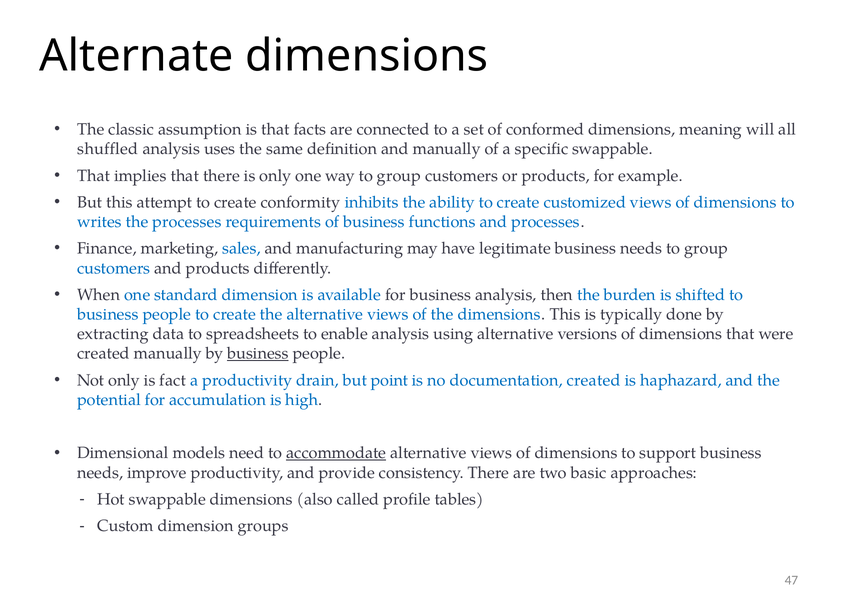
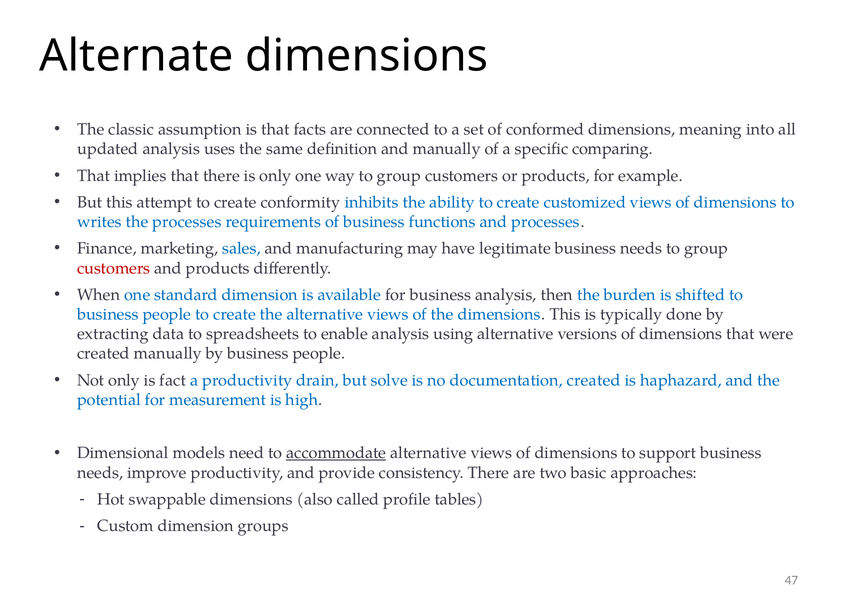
will: will -> into
shuffled: shuffled -> updated
specific swappable: swappable -> comparing
customers at (114, 268) colour: blue -> red
business at (258, 353) underline: present -> none
point: point -> solve
accumulation: accumulation -> measurement
